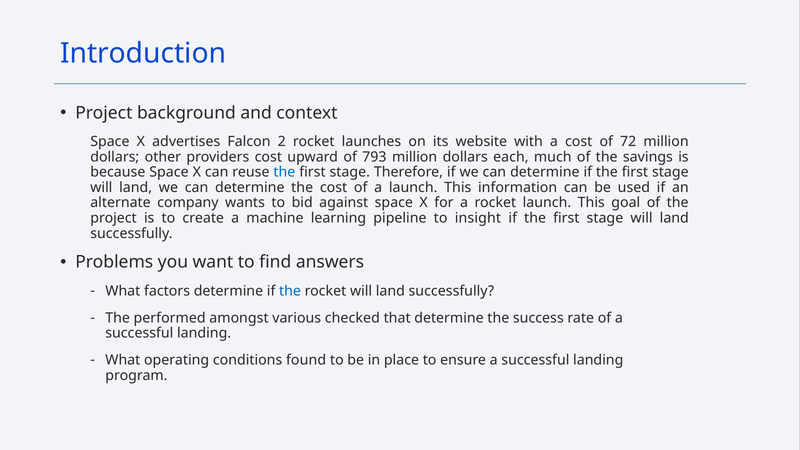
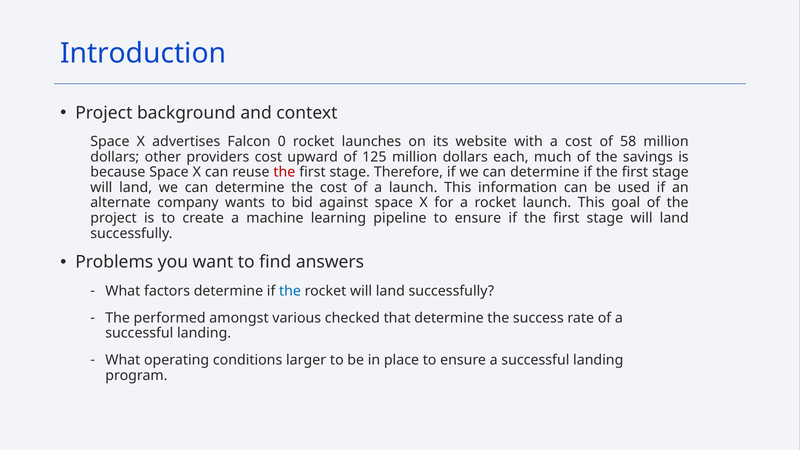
2: 2 -> 0
72: 72 -> 58
793: 793 -> 125
the at (284, 172) colour: blue -> red
pipeline to insight: insight -> ensure
found: found -> larger
